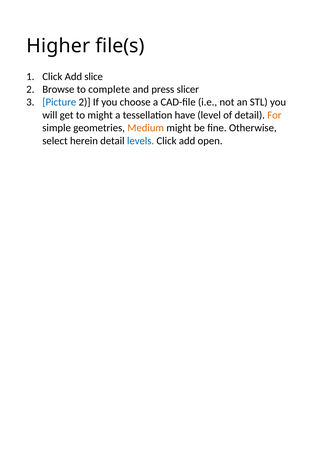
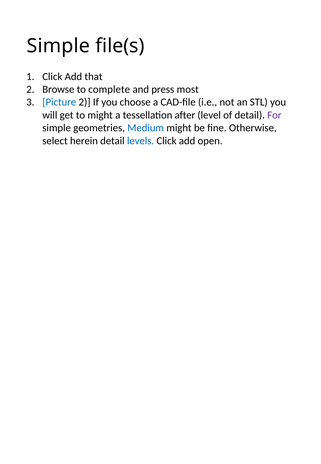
Higher at (58, 46): Higher -> Simple
slice: slice -> that
slicer: slicer -> most
have: have -> after
For colour: orange -> purple
Medium colour: orange -> blue
